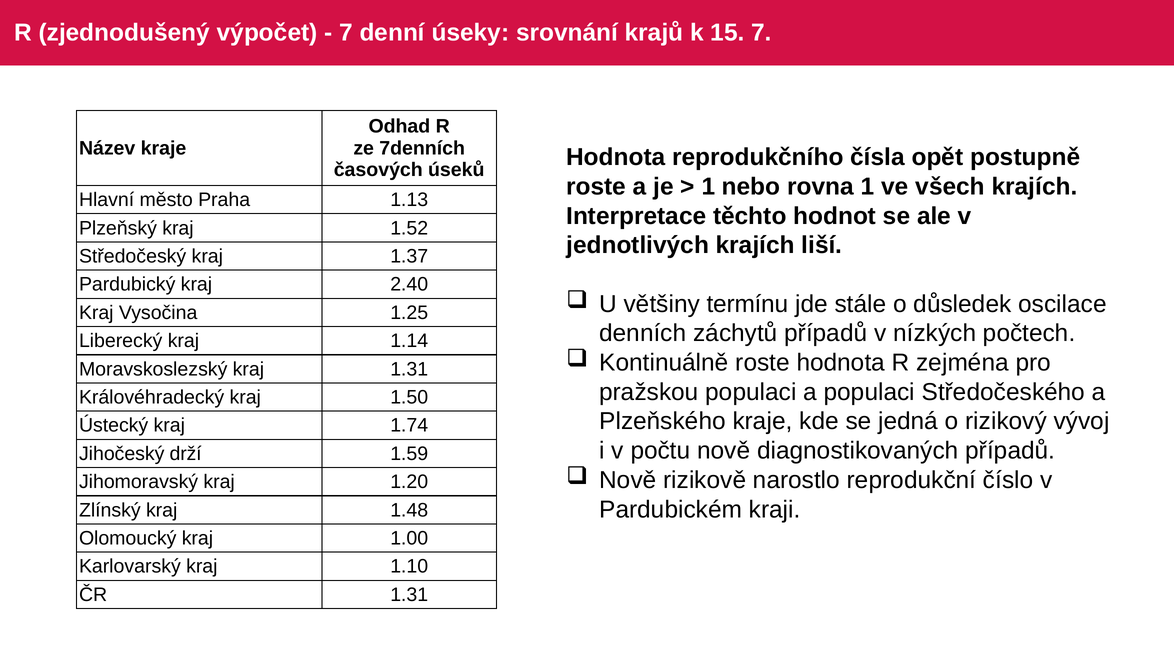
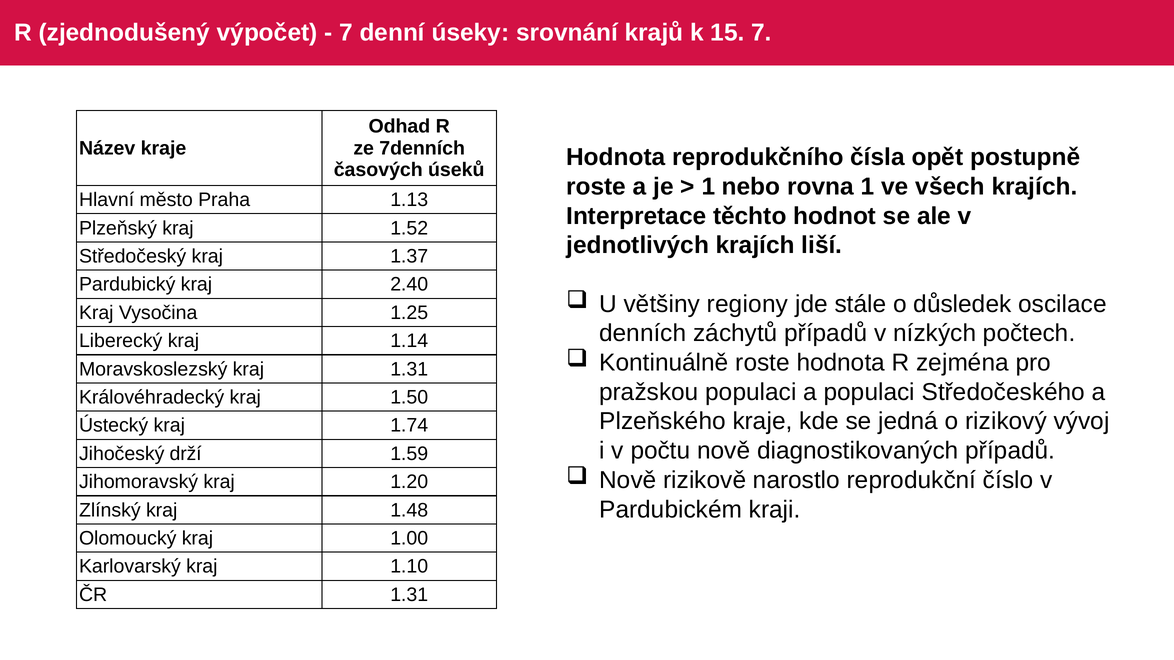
termínu: termínu -> regiony
